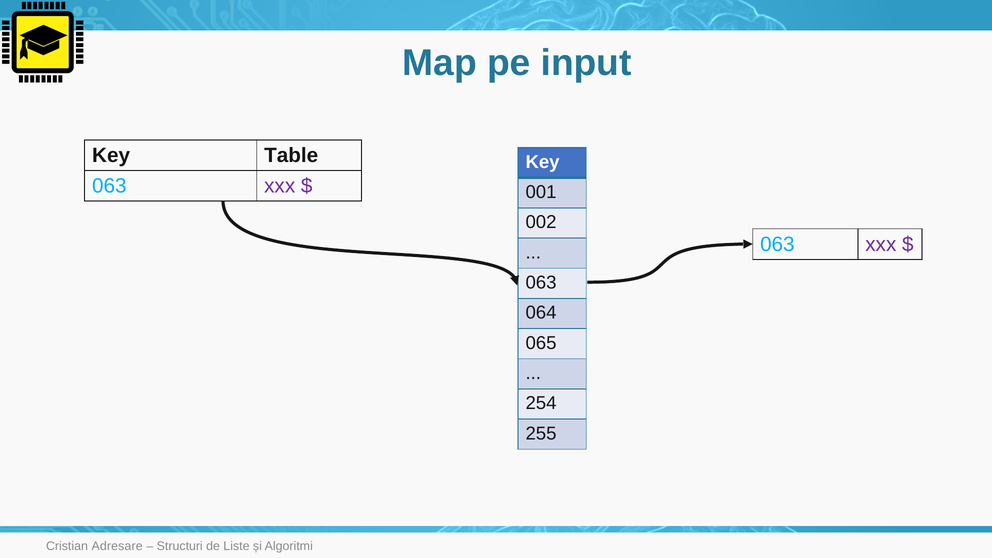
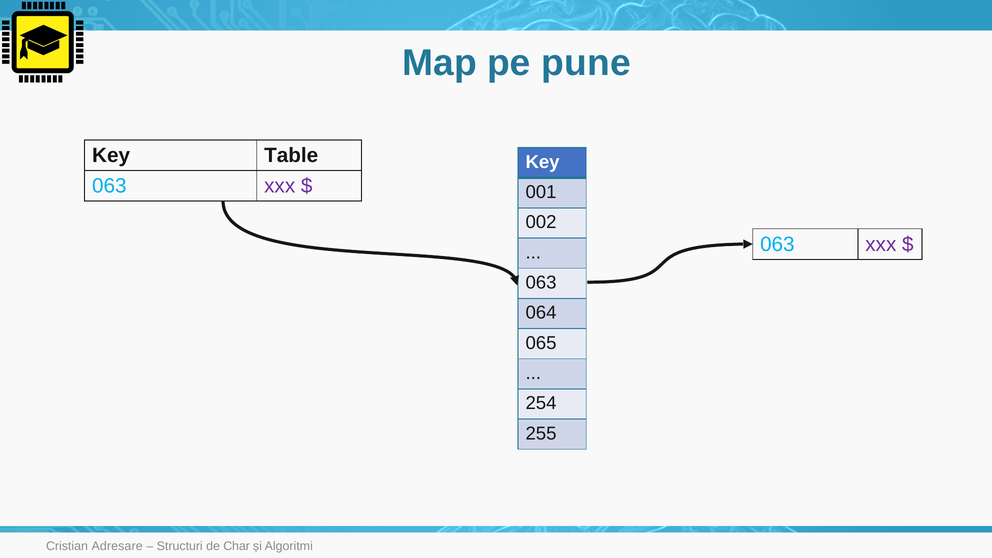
input: input -> pune
Liste: Liste -> Char
